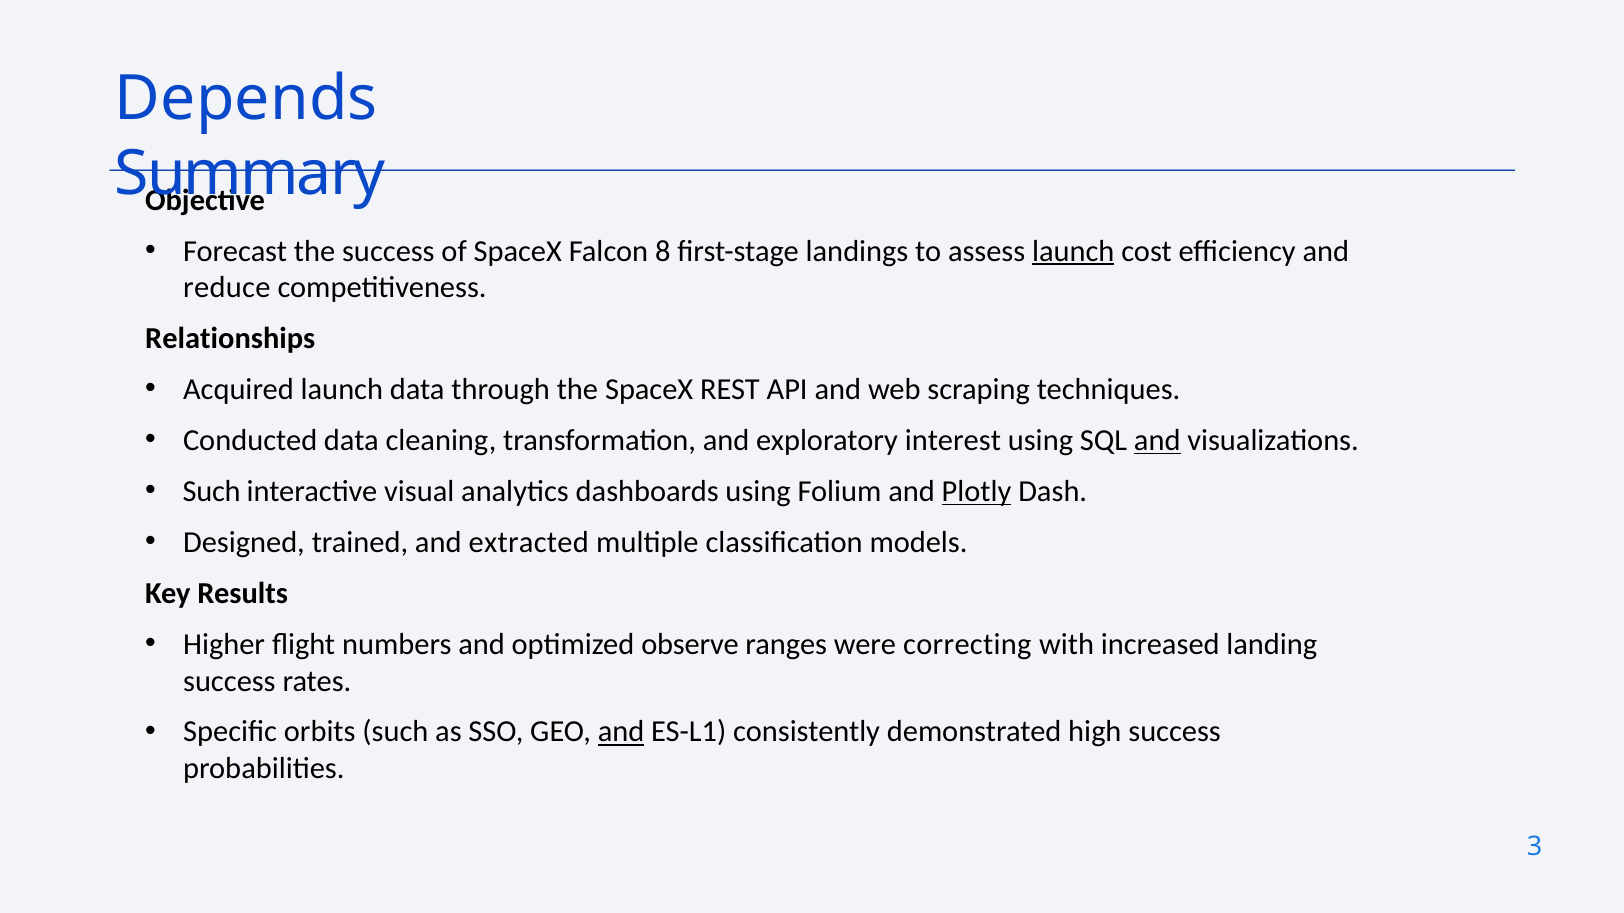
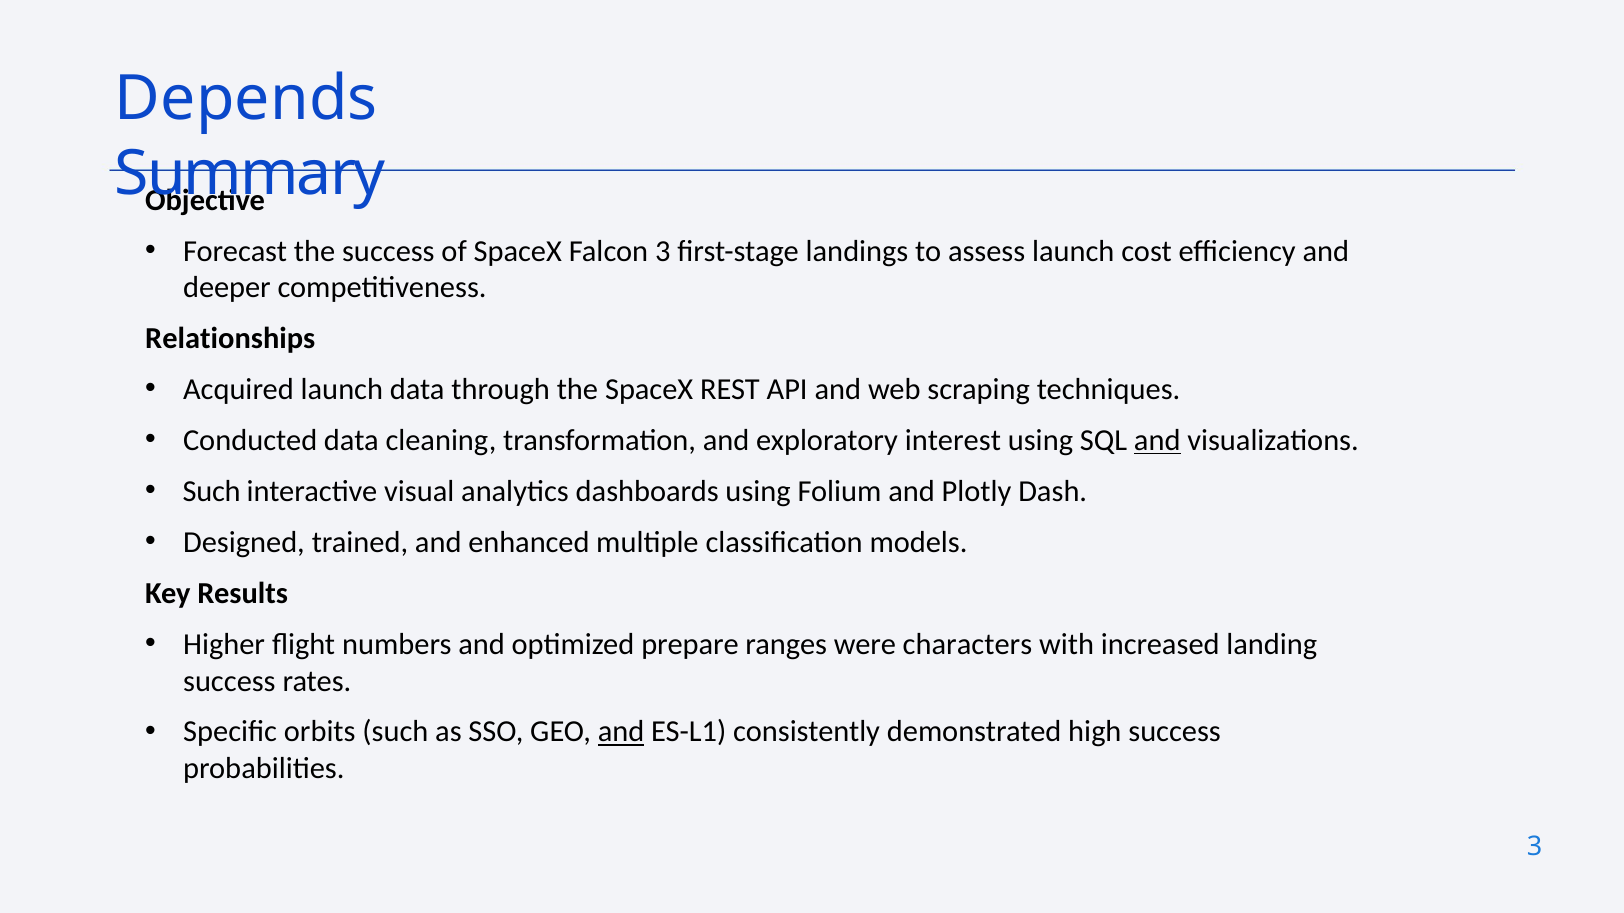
Falcon 8: 8 -> 3
launch at (1073, 251) underline: present -> none
reduce: reduce -> deeper
Plotly underline: present -> none
extracted: extracted -> enhanced
observe: observe -> prepare
correcting: correcting -> characters
